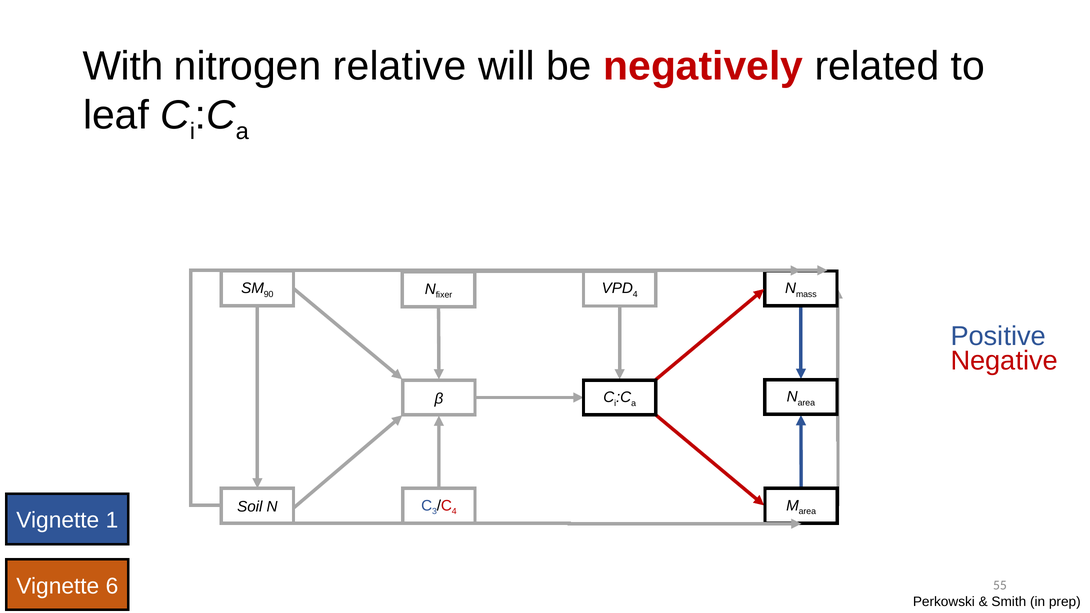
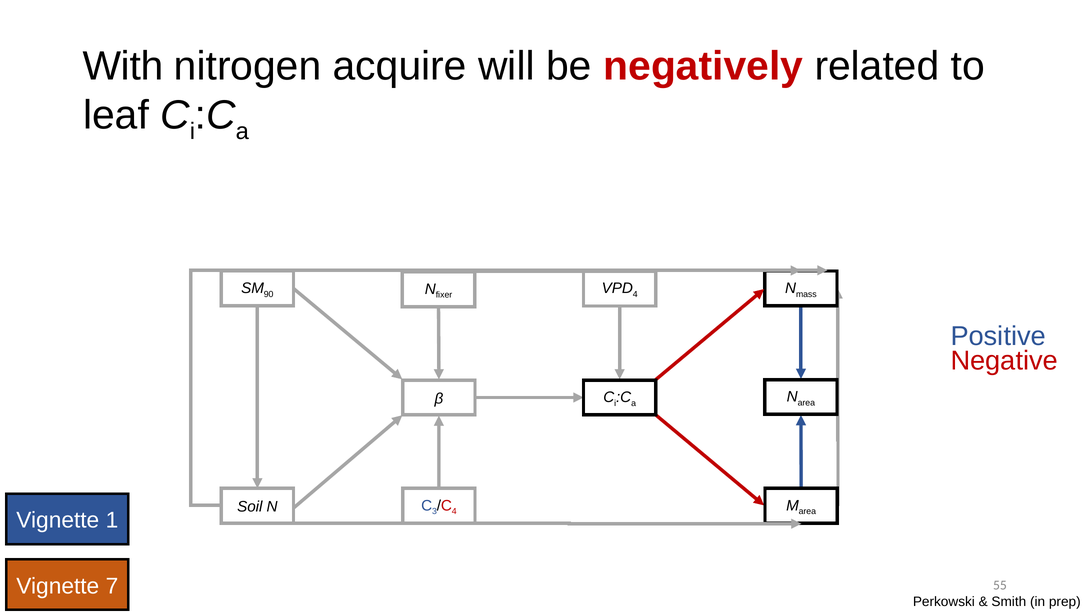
relative: relative -> acquire
6: 6 -> 7
